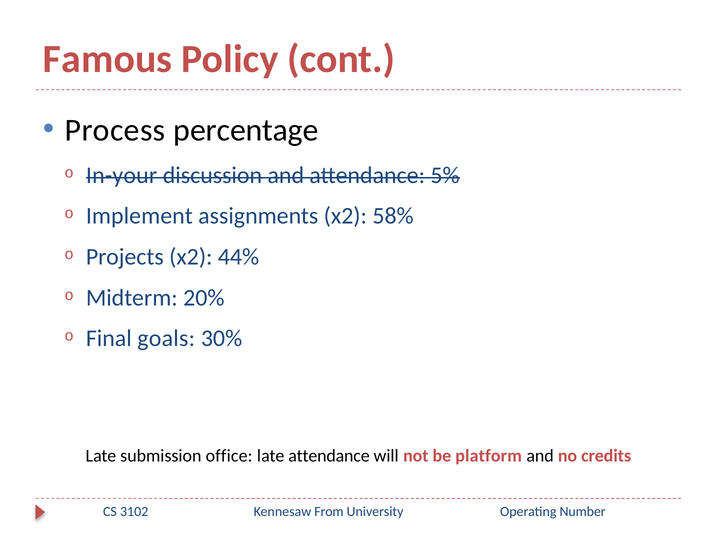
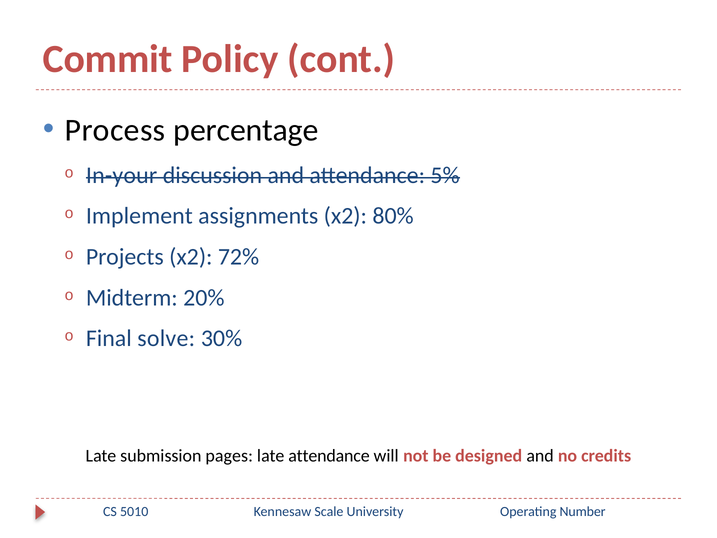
Famous: Famous -> Commit
58%: 58% -> 80%
44%: 44% -> 72%
goals: goals -> solve
office: office -> pages
platform: platform -> designed
3102: 3102 -> 5010
From: From -> Scale
